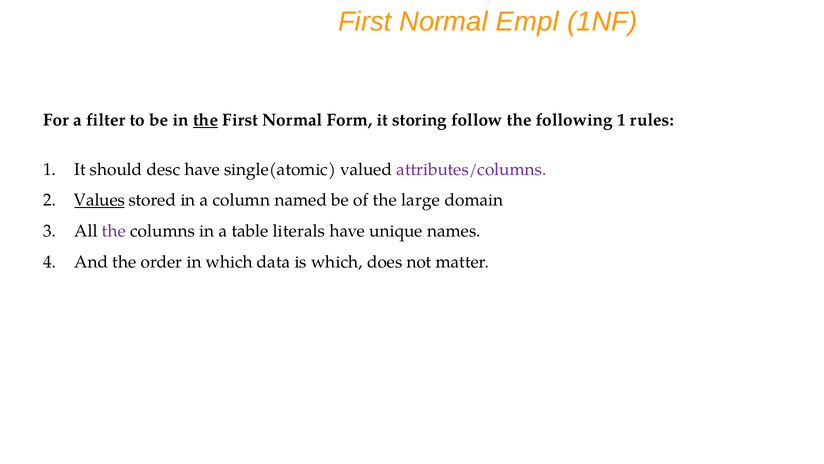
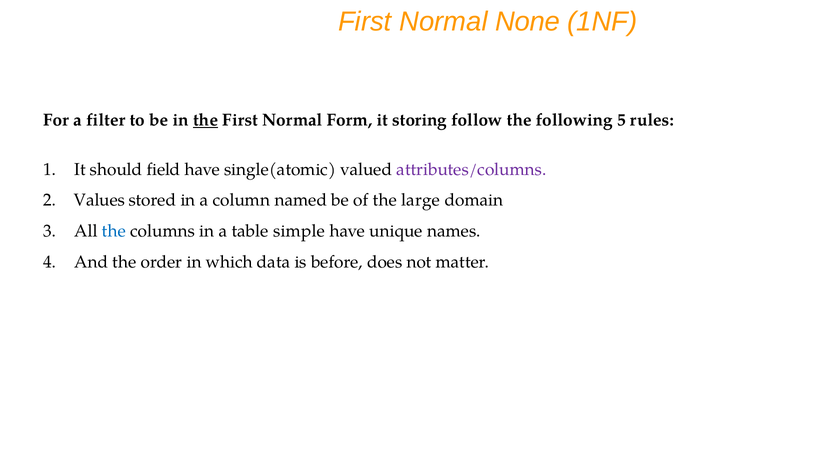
Empl: Empl -> None
following 1: 1 -> 5
desc: desc -> field
Values underline: present -> none
the at (114, 231) colour: purple -> blue
literals: literals -> simple
is which: which -> before
